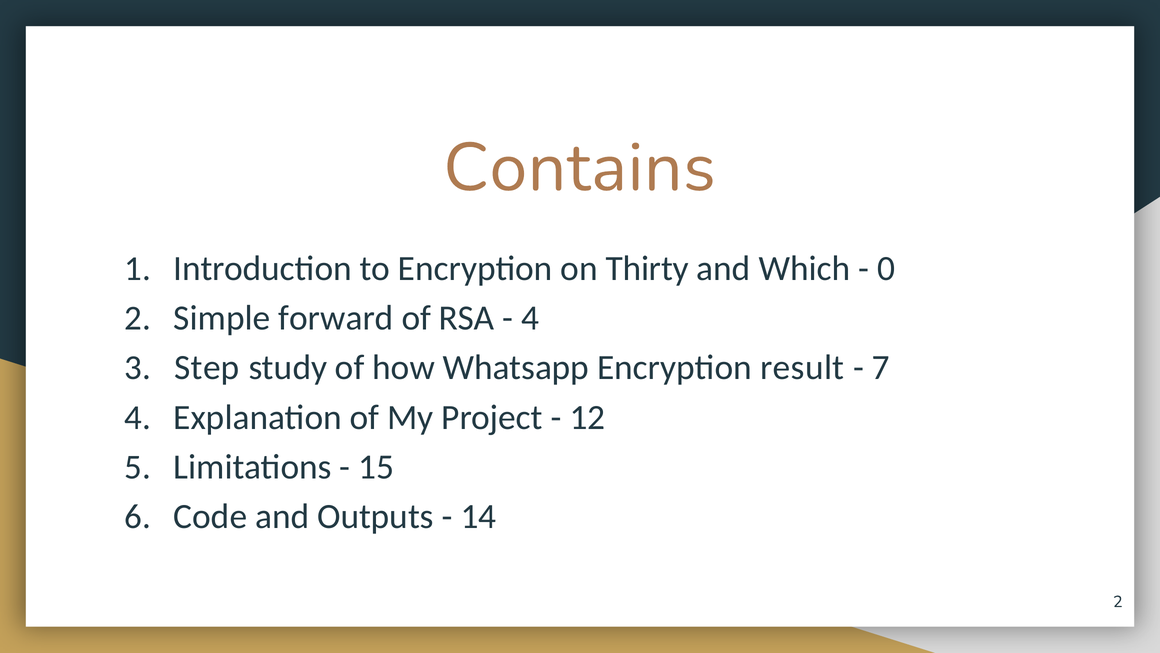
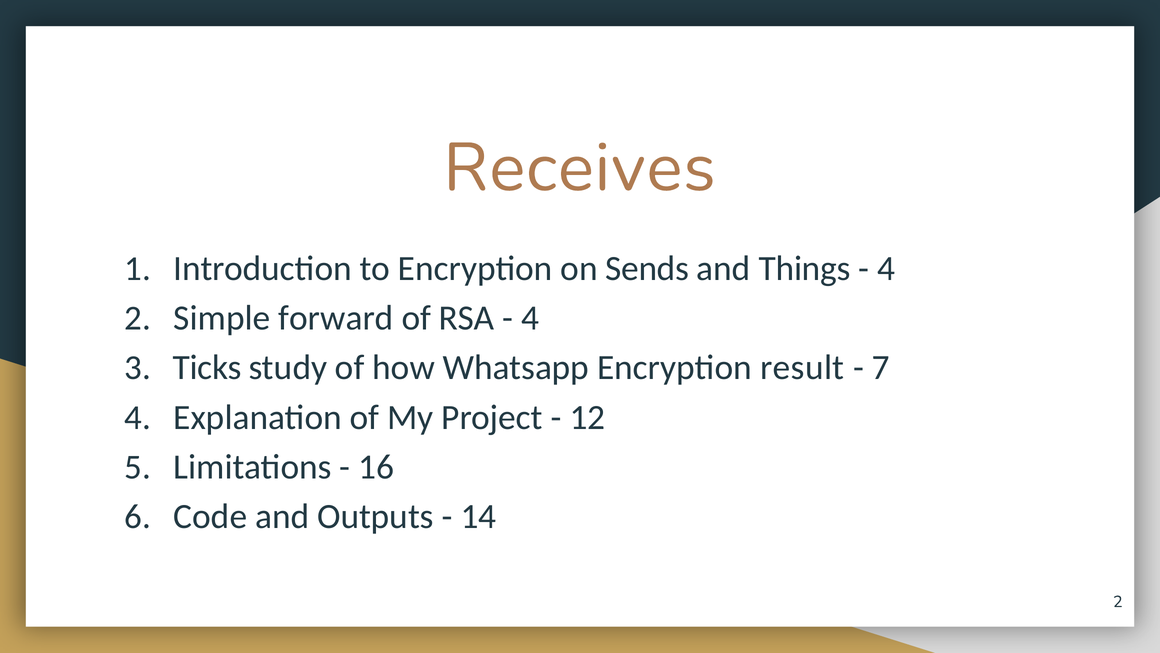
Contains: Contains -> Receives
Thirty: Thirty -> Sends
Which: Which -> Things
0 at (886, 268): 0 -> 4
Step: Step -> Ticks
15: 15 -> 16
